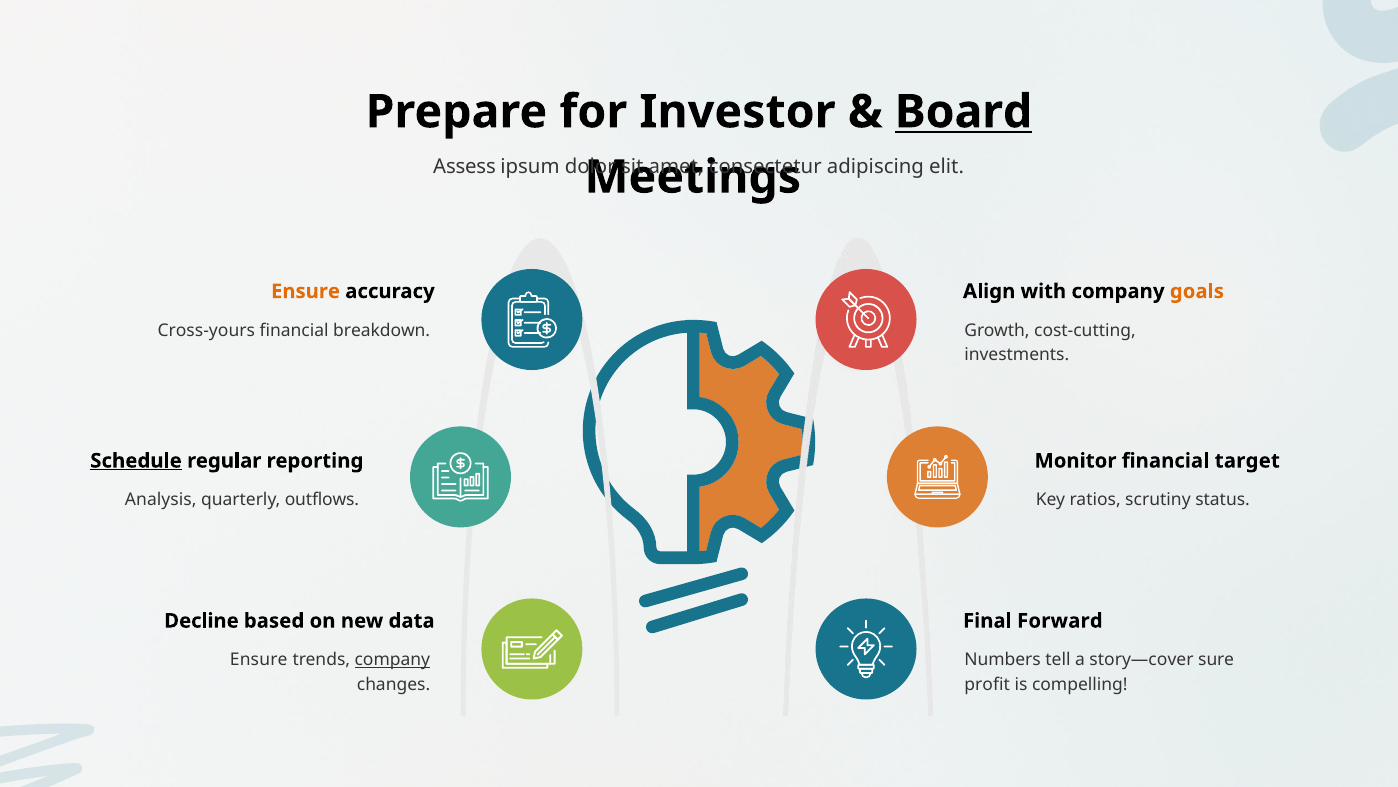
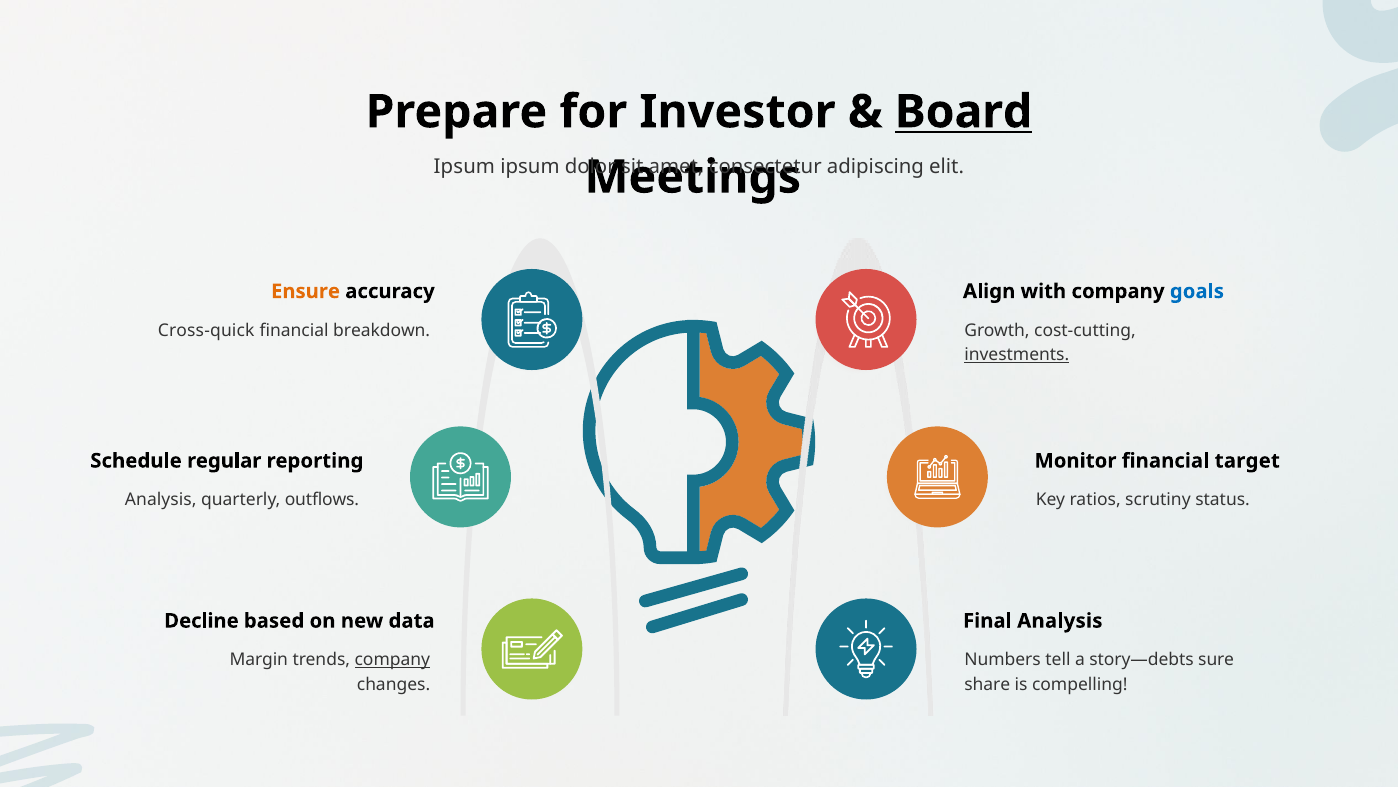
Assess at (465, 167): Assess -> Ipsum
goals colour: orange -> blue
Cross-yours: Cross-yours -> Cross-quick
investments underline: none -> present
Schedule underline: present -> none
Final Forward: Forward -> Analysis
Ensure at (259, 659): Ensure -> Margin
story—cover: story—cover -> story—debts
profit: profit -> share
